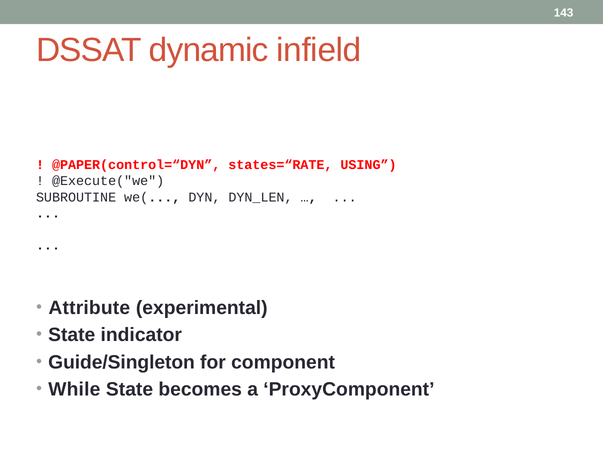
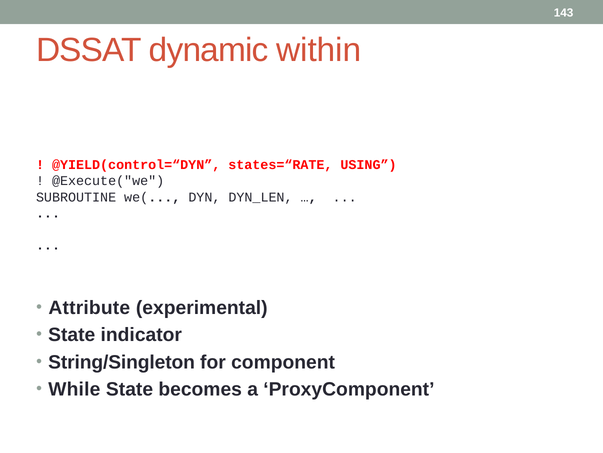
infield: infield -> within
@PAPER(control=“DYN: @PAPER(control=“DYN -> @YIELD(control=“DYN
Guide/Singleton: Guide/Singleton -> String/Singleton
